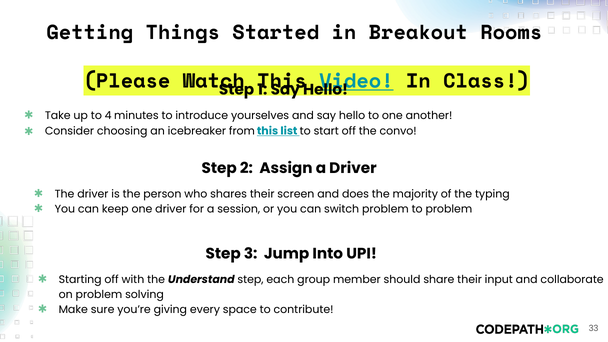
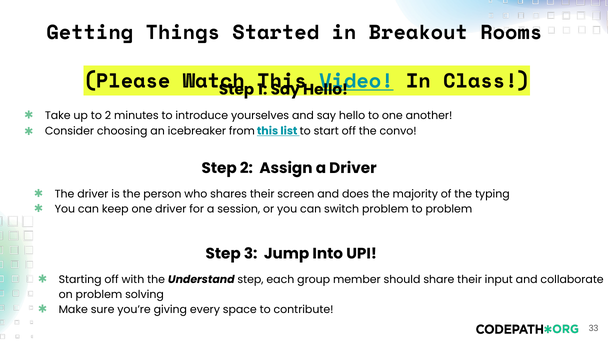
to 4: 4 -> 2
